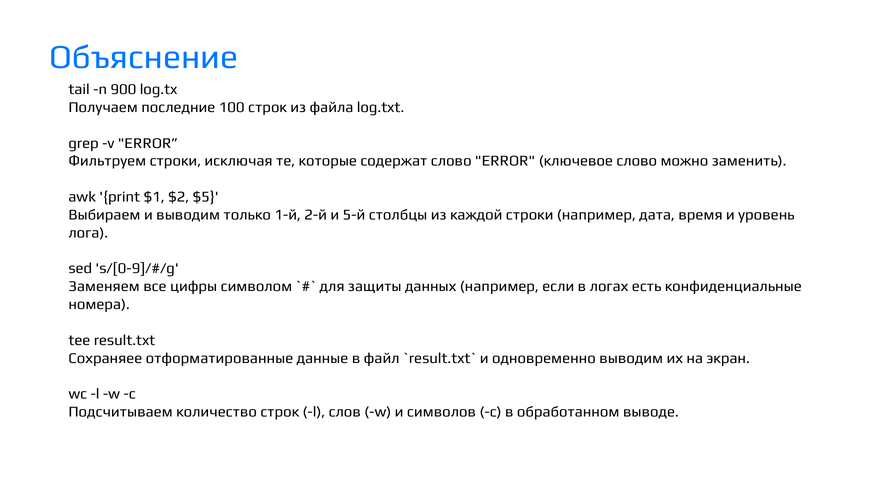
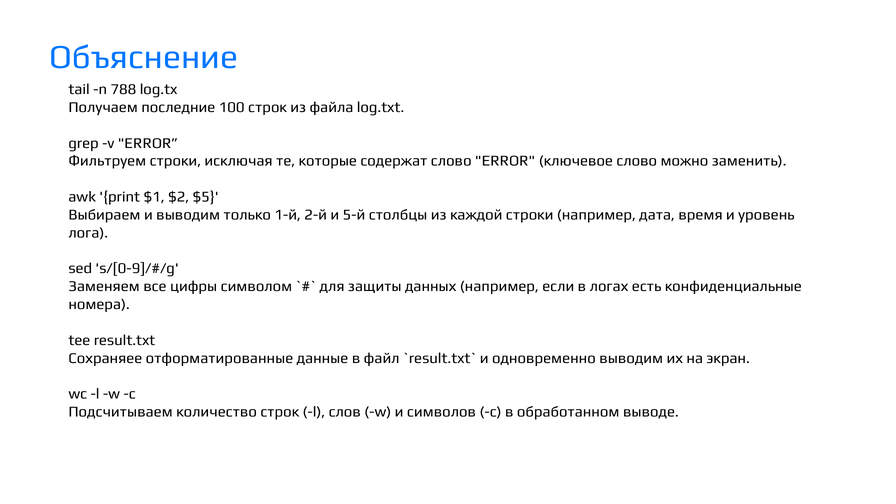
900: 900 -> 788
